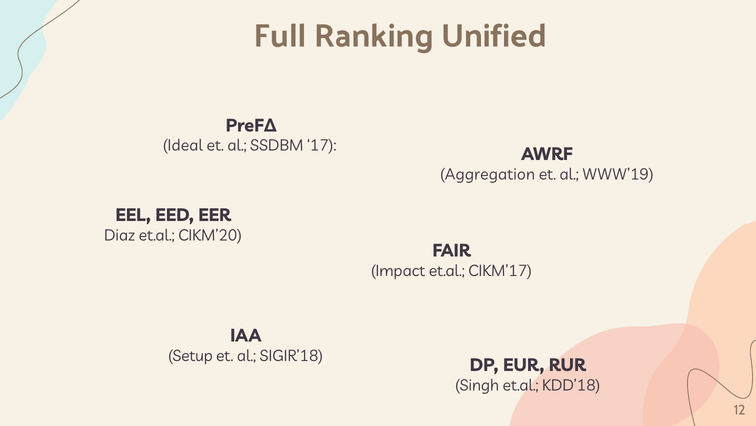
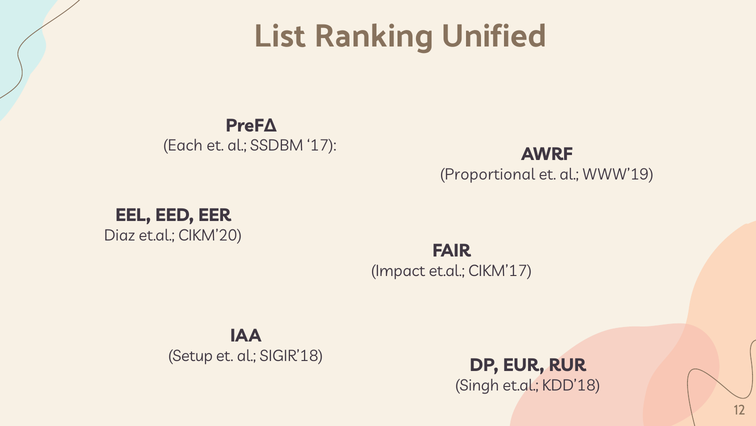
Full: Full -> List
Ideal: Ideal -> Each
Aggregation: Aggregation -> Proportional
